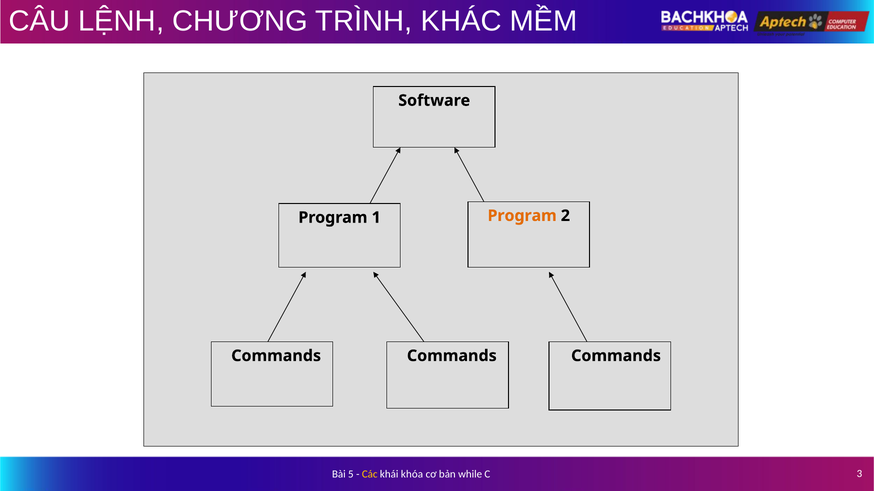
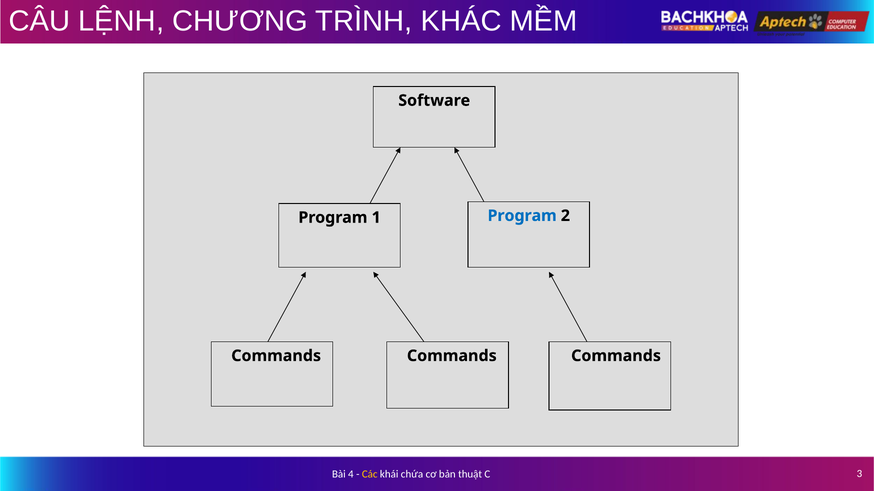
Program at (522, 216) colour: orange -> blue
5: 5 -> 4
khóa: khóa -> chứa
while: while -> thuật
